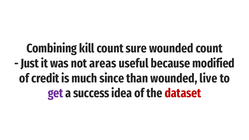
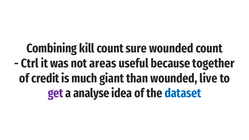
Just: Just -> Ctrl
modified: modified -> together
since: since -> giant
success: success -> analyse
dataset colour: red -> blue
